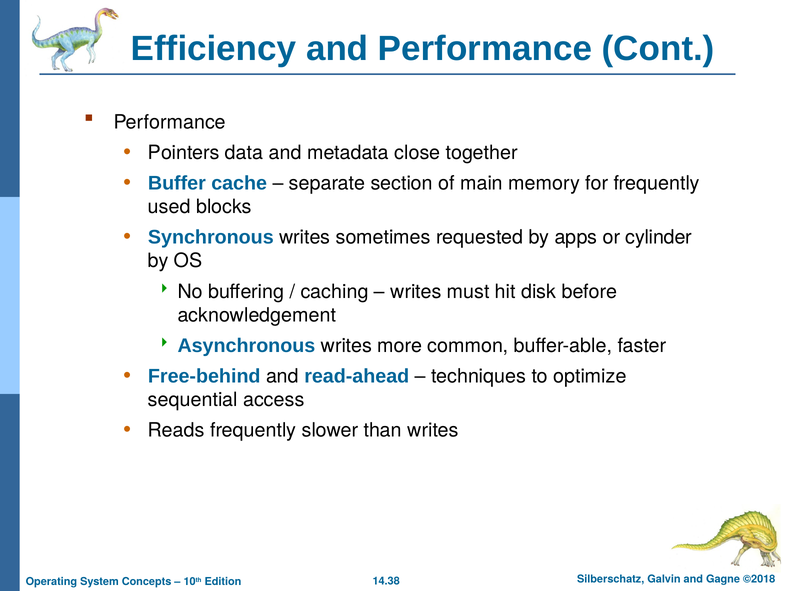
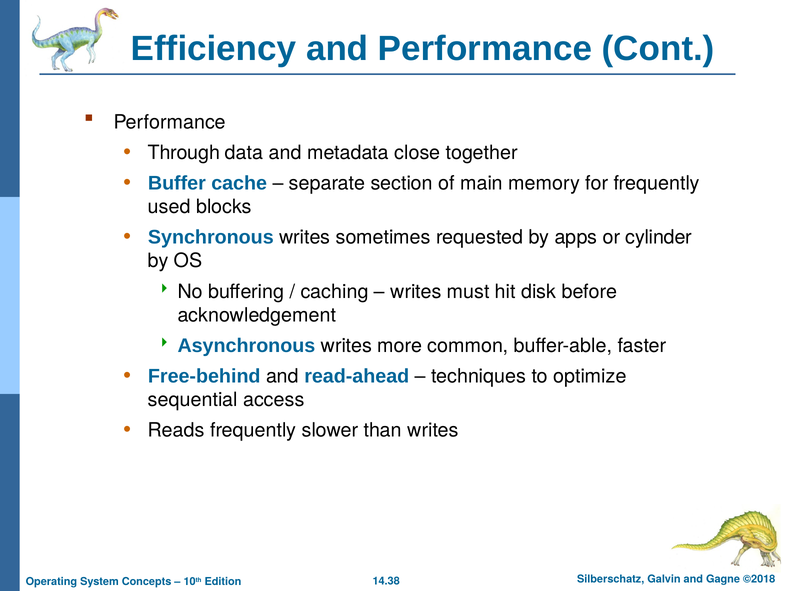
Pointers: Pointers -> Through
